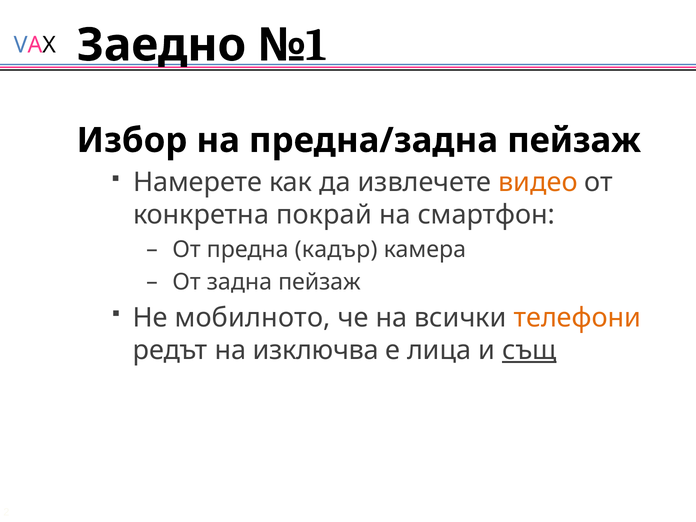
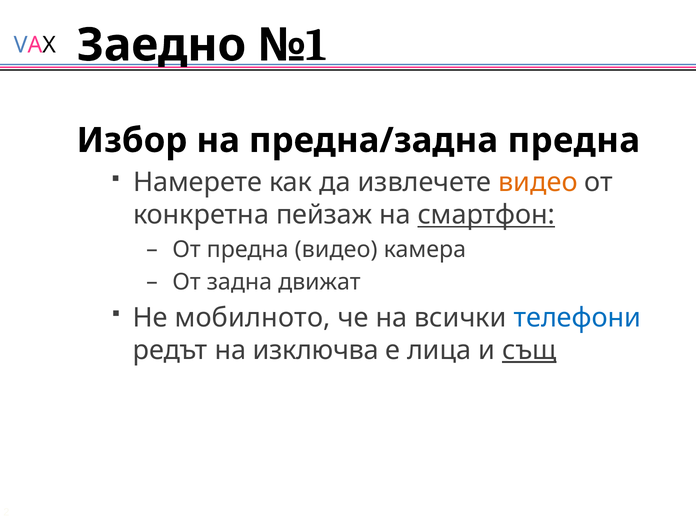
предна/задна пейзаж: пейзаж -> предна
покрай: покрай -> пейзаж
смартфон underline: none -> present
предна кадър: кадър -> видео
задна пейзаж: пейзаж -> движат
телефони colour: orange -> blue
